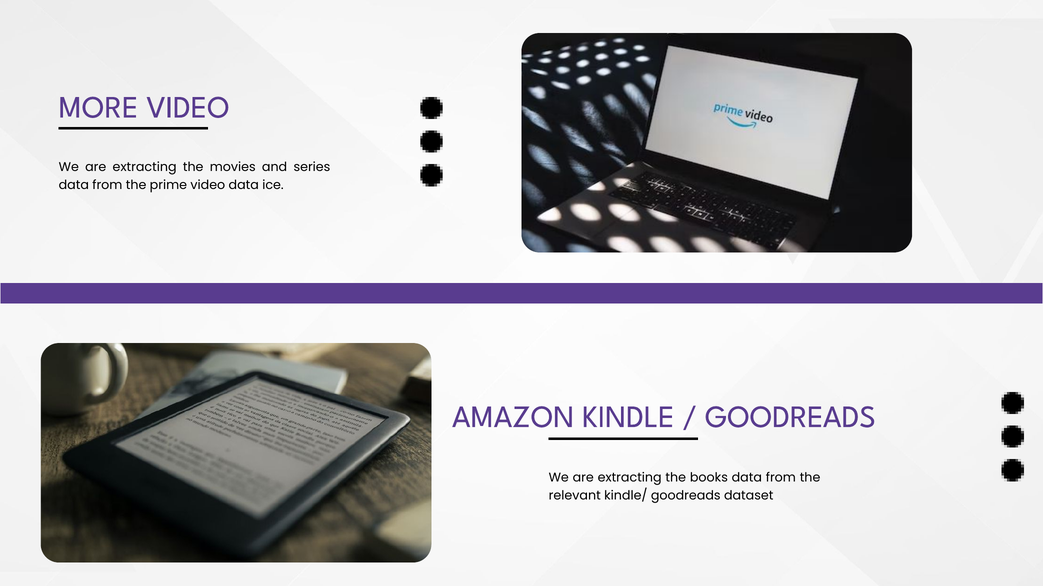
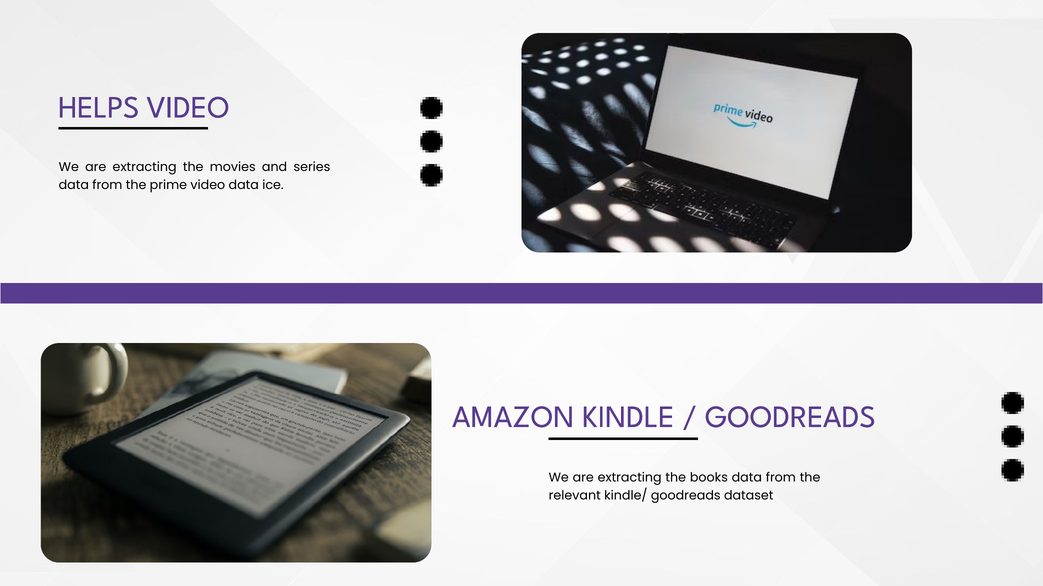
MORE: MORE -> HELPS
